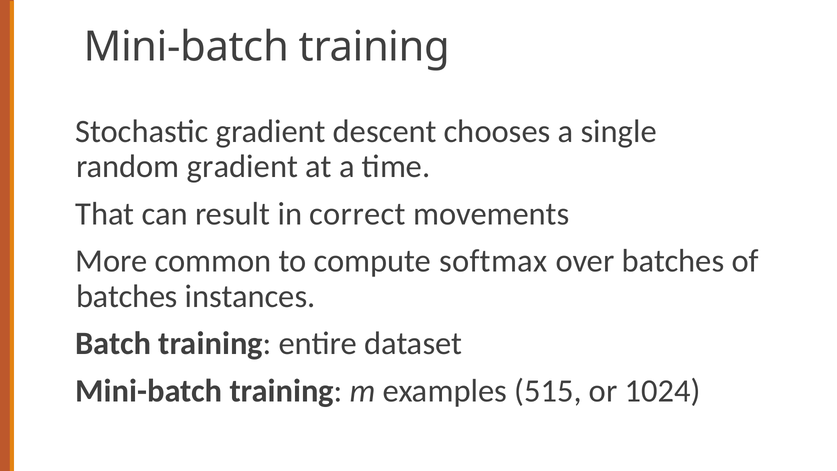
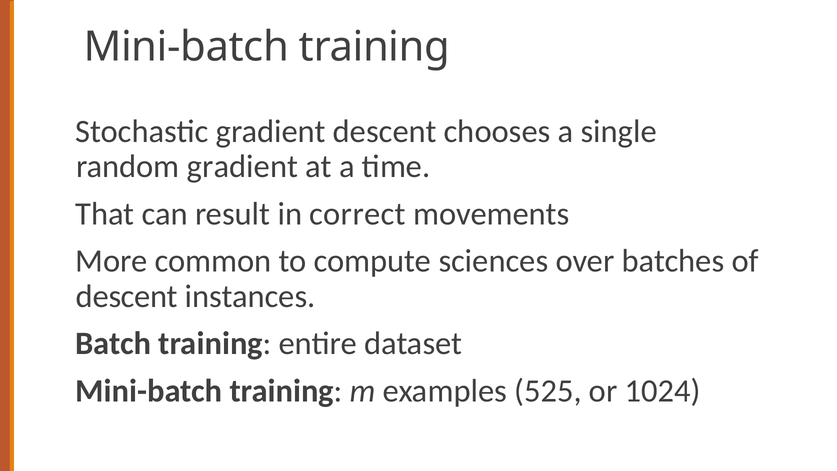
softmax: softmax -> sciences
batches at (127, 296): batches -> descent
515: 515 -> 525
